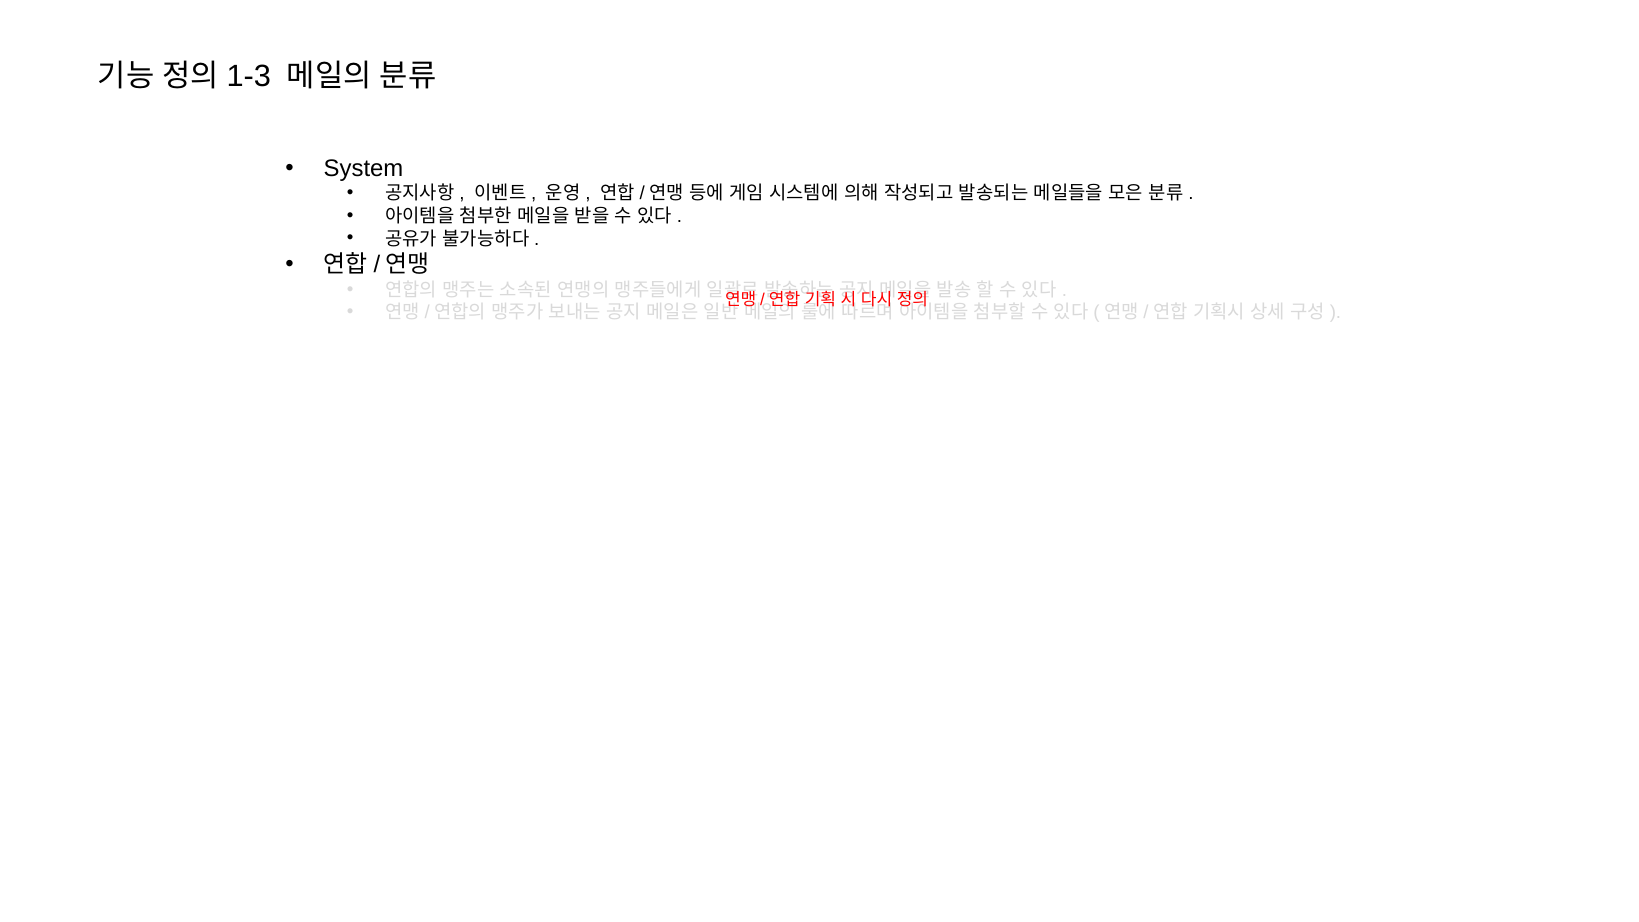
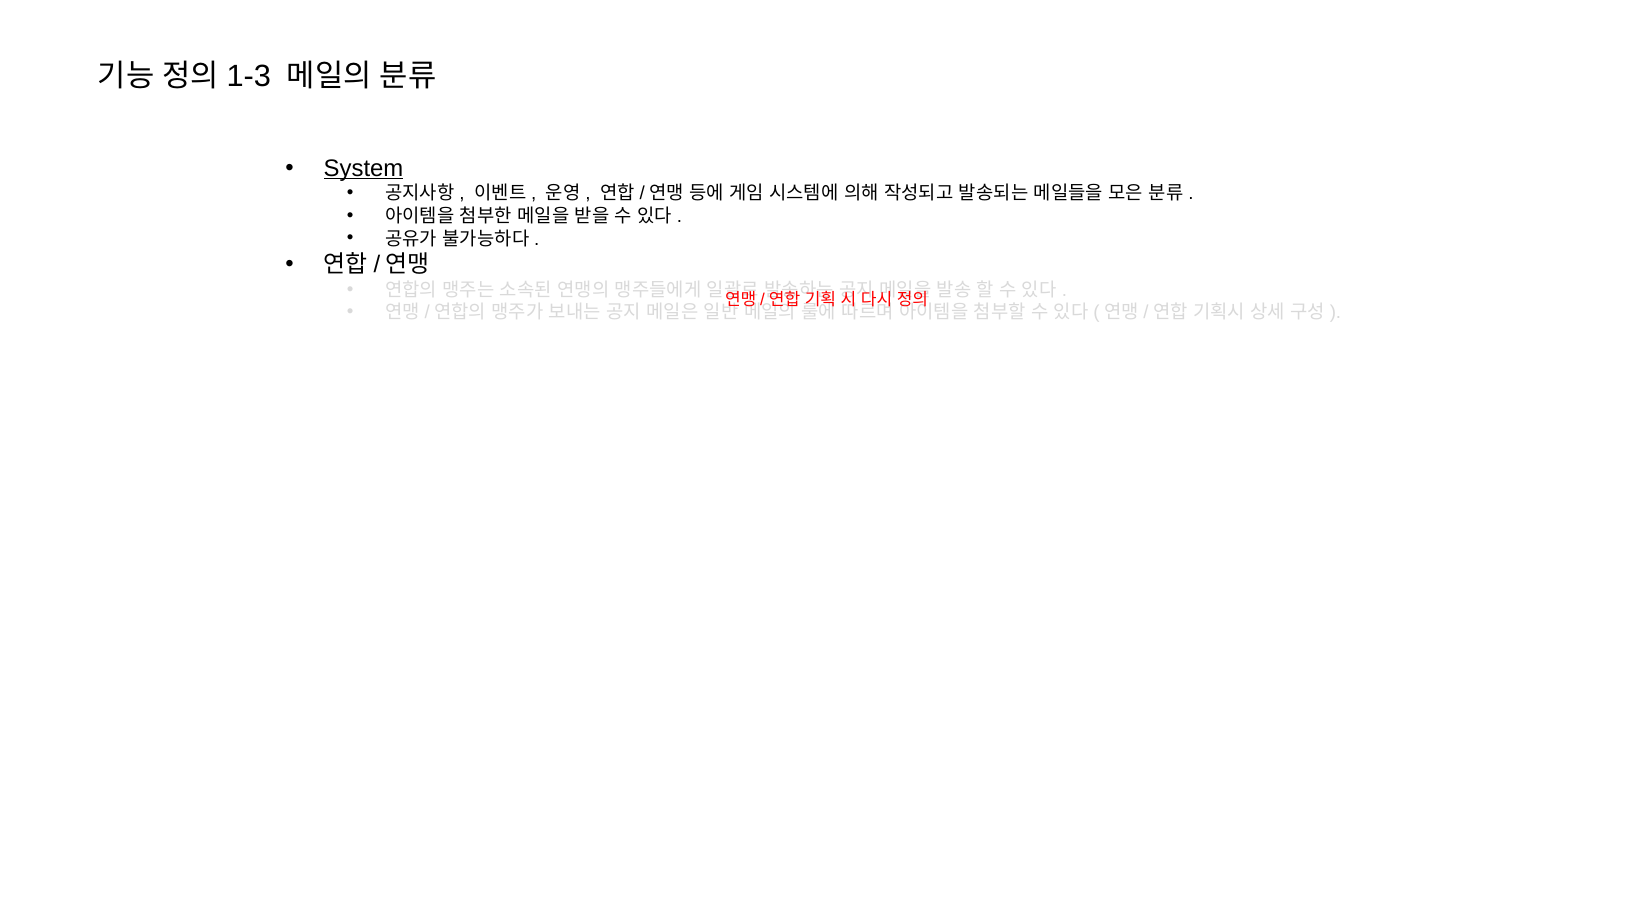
System underline: none -> present
